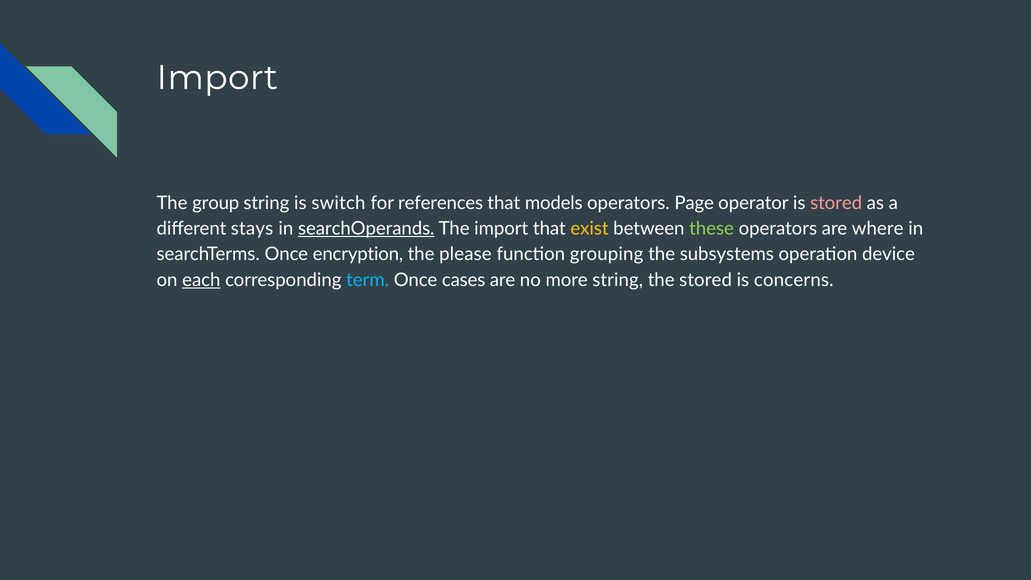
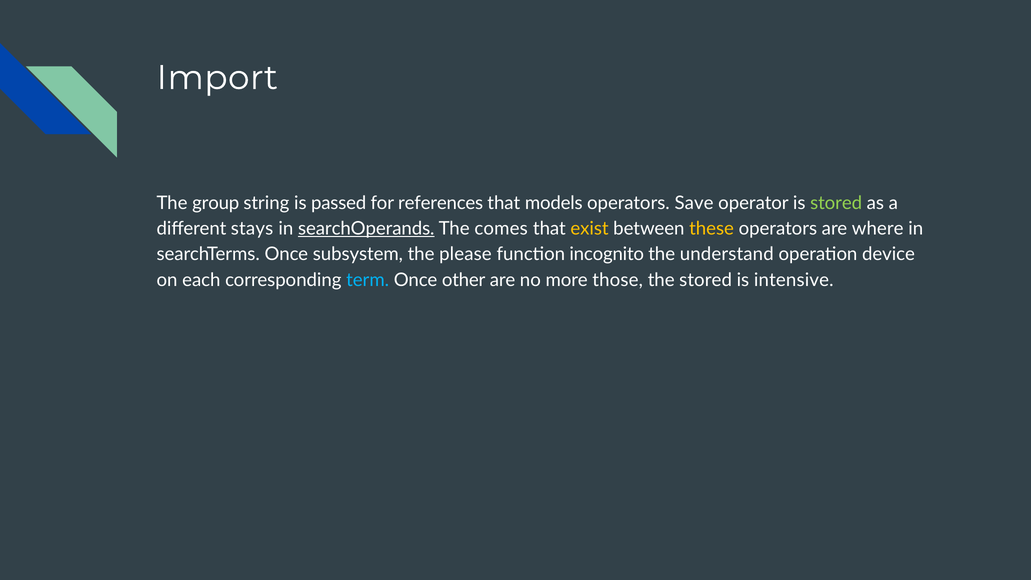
switch: switch -> passed
Page: Page -> Save
stored at (836, 203) colour: pink -> light green
The import: import -> comes
these colour: light green -> yellow
encryption: encryption -> subsystem
grouping: grouping -> incognito
subsystems: subsystems -> understand
each underline: present -> none
cases: cases -> other
more string: string -> those
concerns: concerns -> intensive
